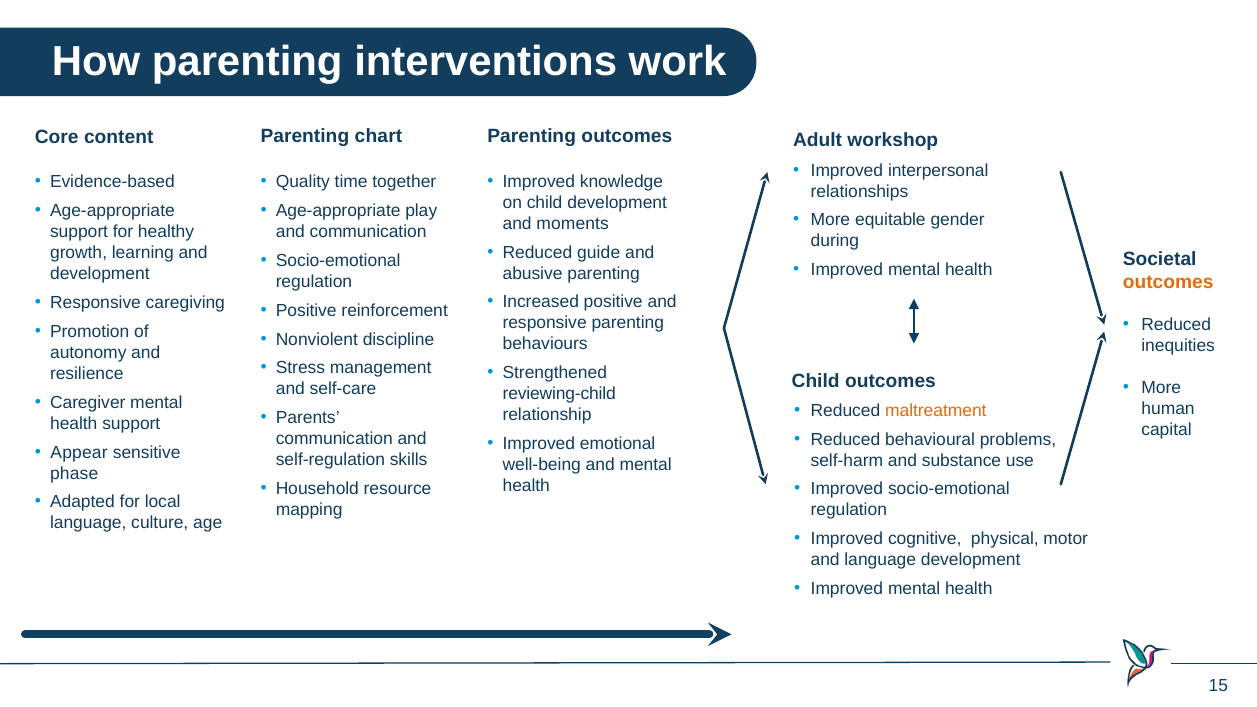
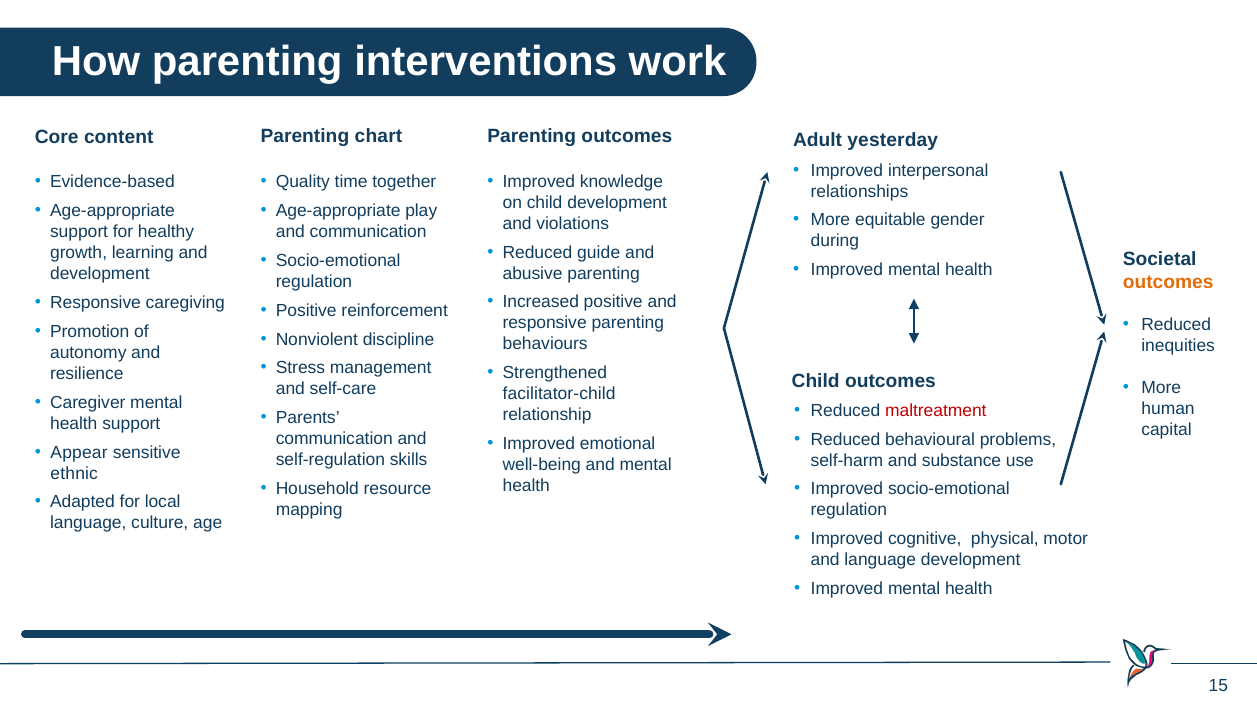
workshop: workshop -> yesterday
moments: moments -> violations
reviewing-child: reviewing-child -> facilitator-child
maltreatment colour: orange -> red
phase: phase -> ethnic
